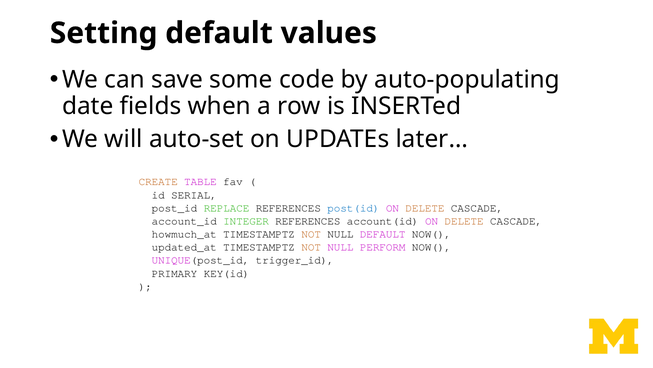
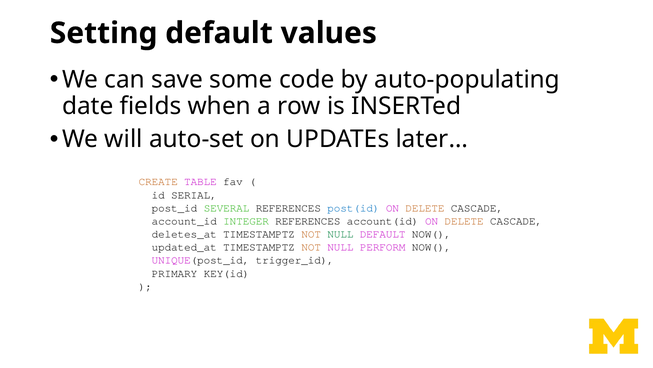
REPLACE: REPLACE -> SEVERAL
howmuch_at: howmuch_at -> deletes_at
NULL at (340, 234) colour: black -> green
